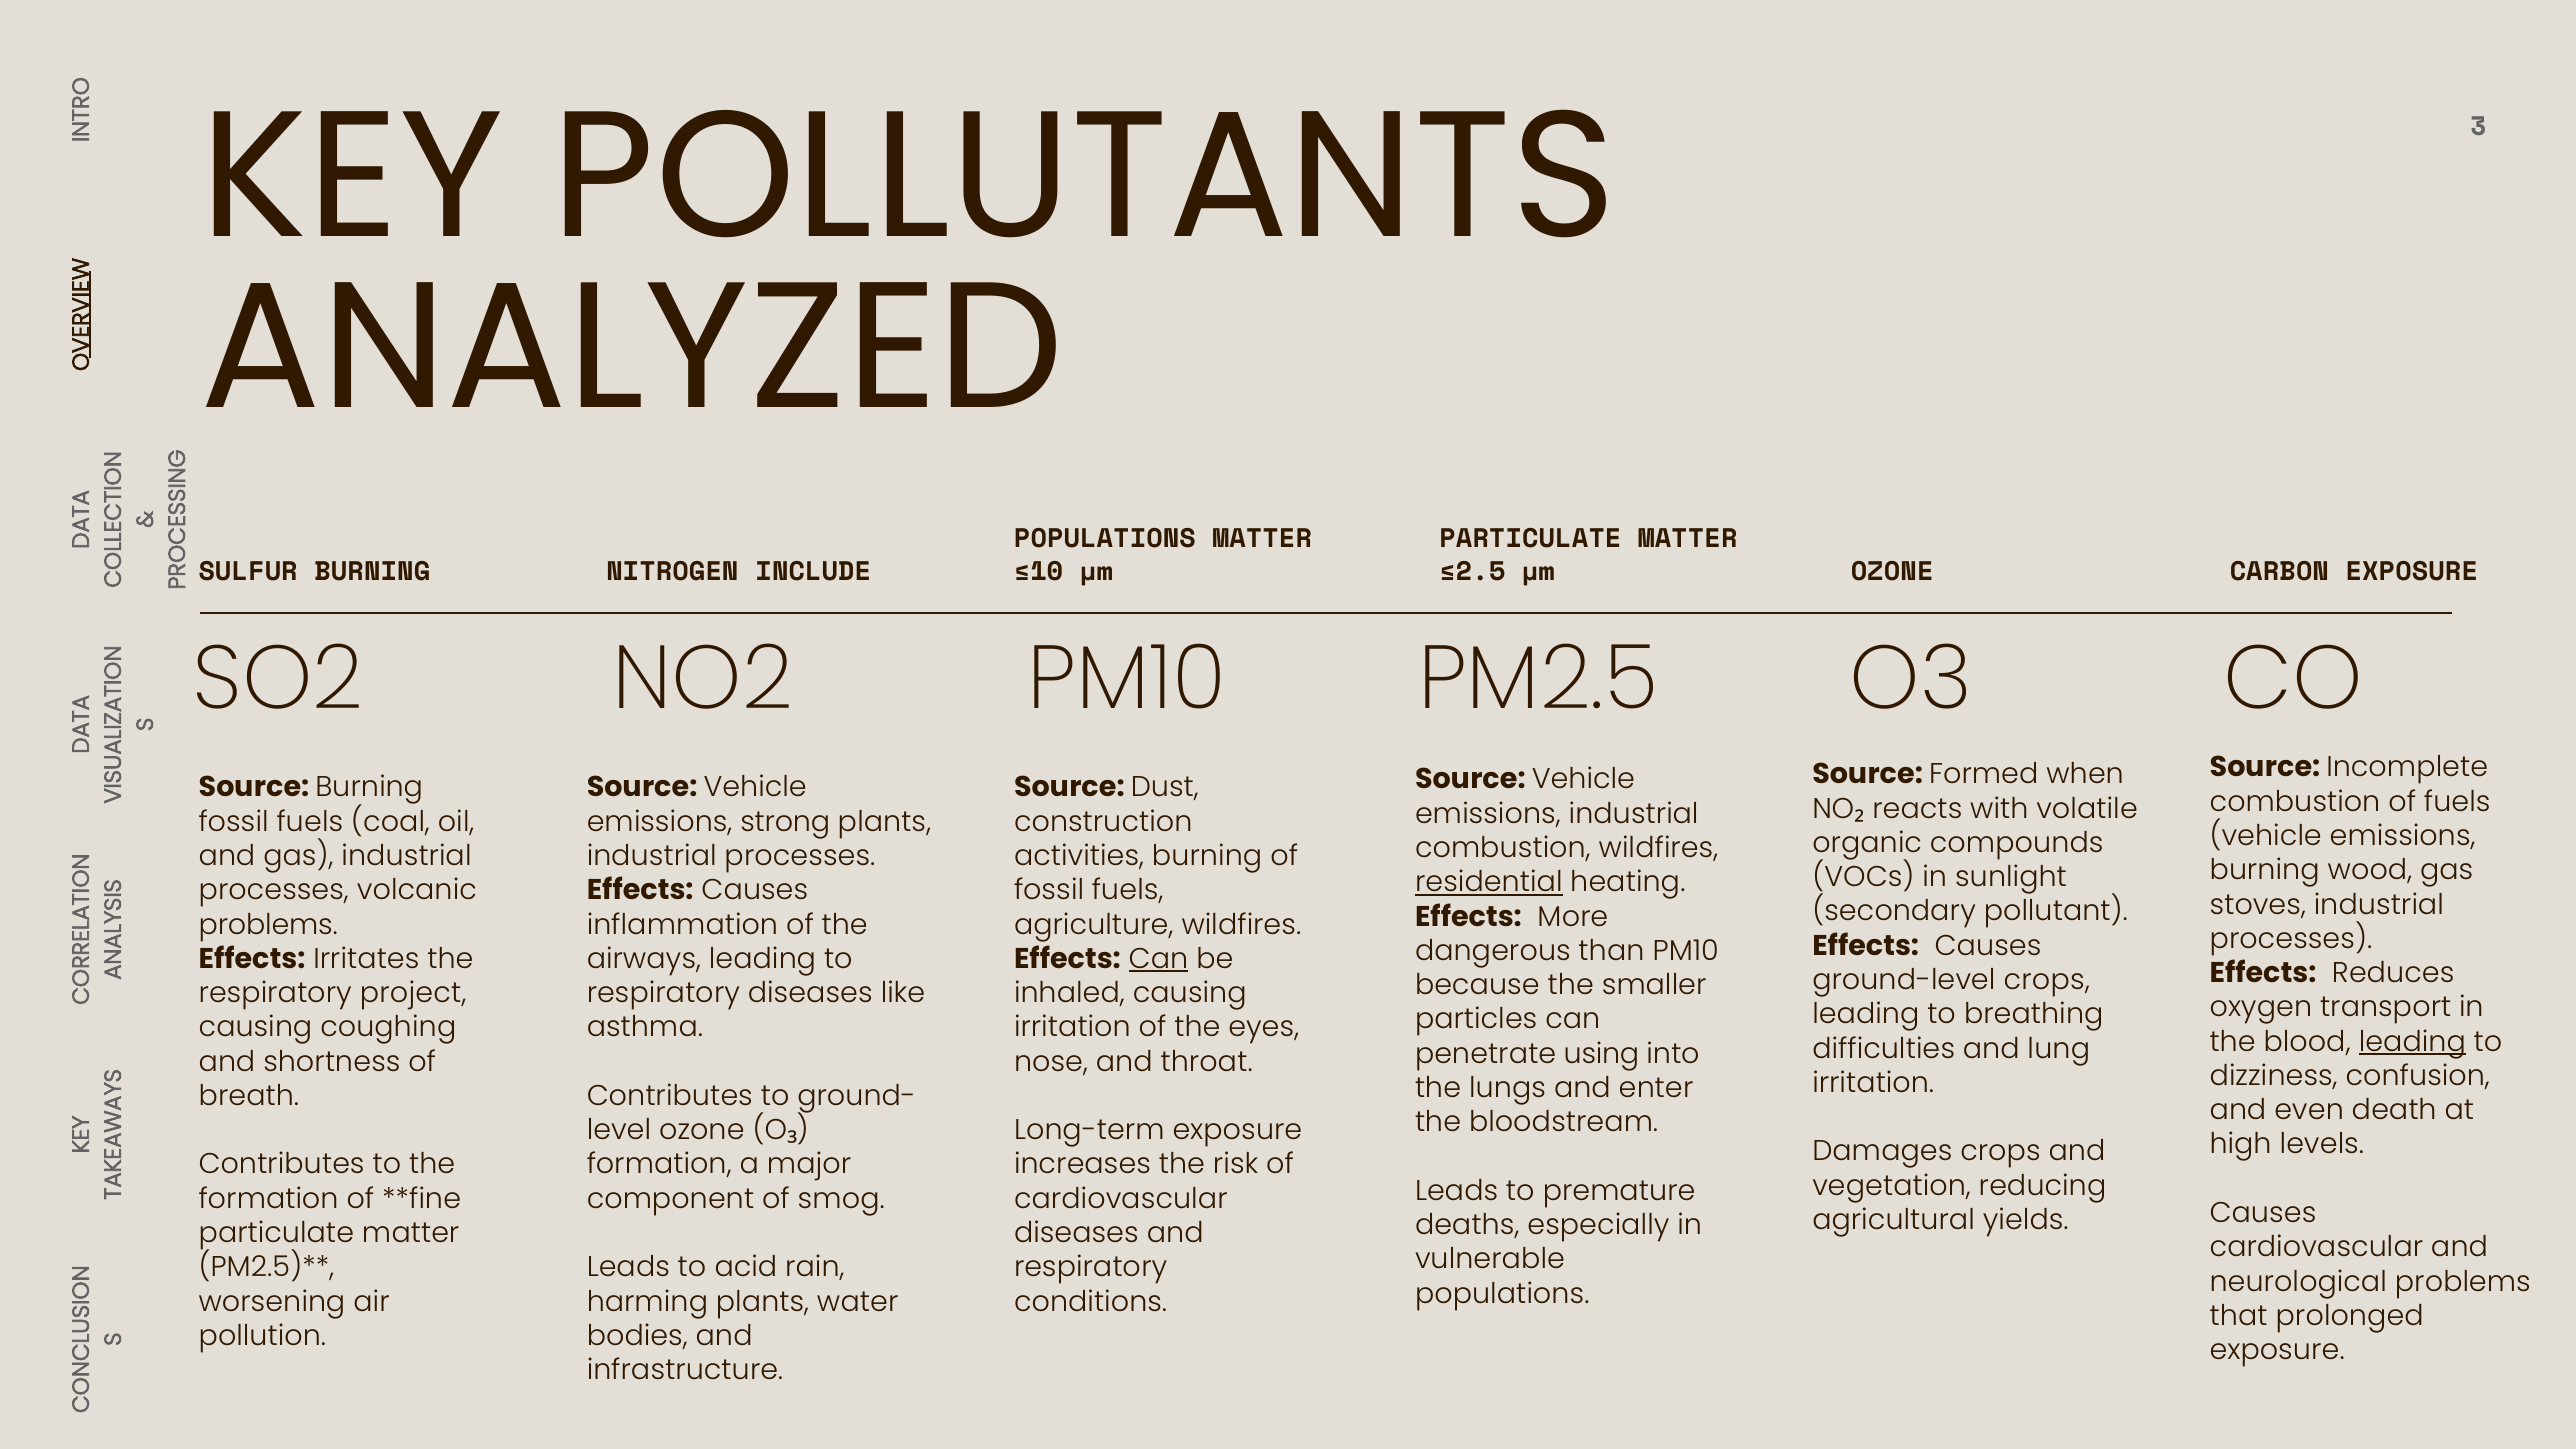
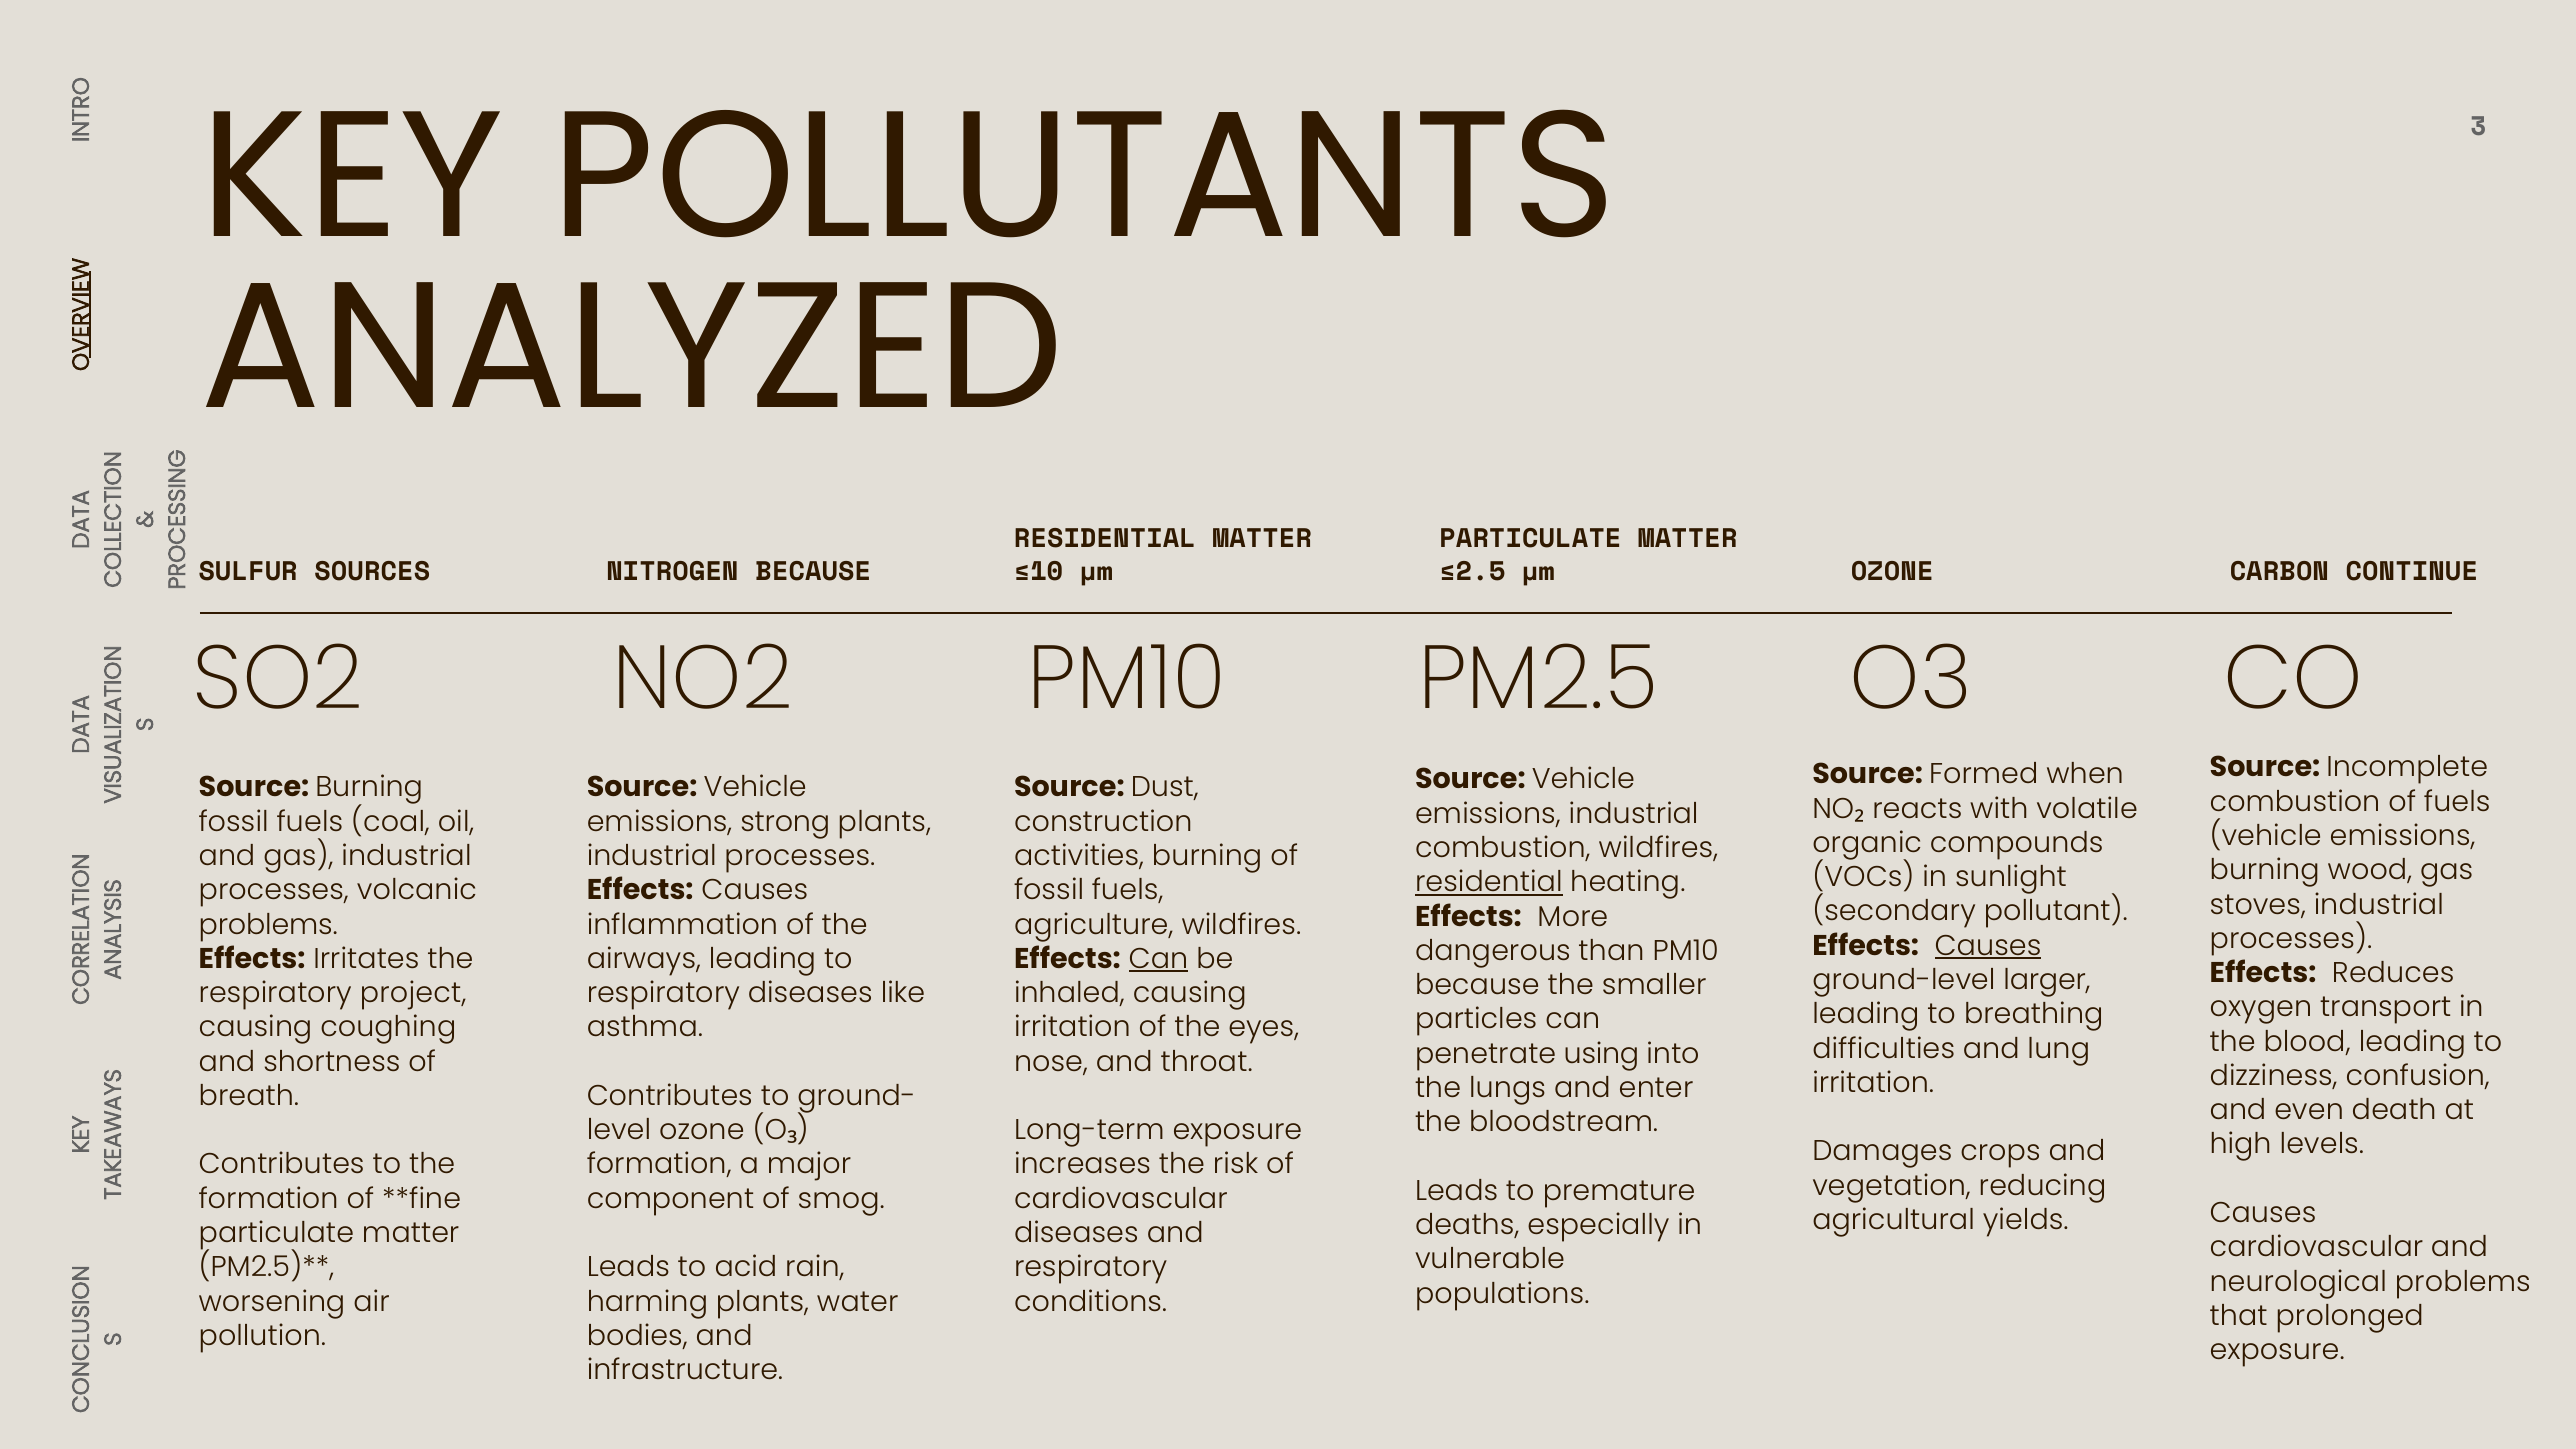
POPULATIONS at (1105, 539): POPULATIONS -> RESIDENTIAL
SULFUR BURNING: BURNING -> SOURCES
NITROGEN INCLUDE: INCLUDE -> BECAUSE
CARBON EXPOSURE: EXPOSURE -> CONTINUE
Causes at (1988, 946) underline: none -> present
ground-level crops: crops -> larger
leading at (2412, 1042) underline: present -> none
